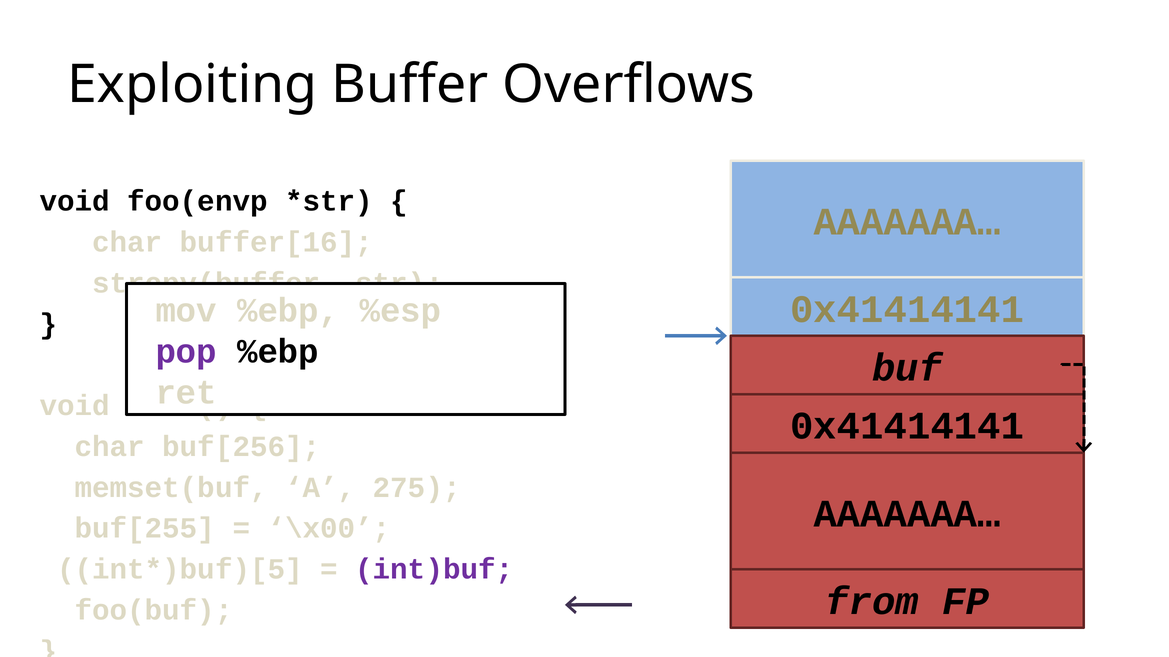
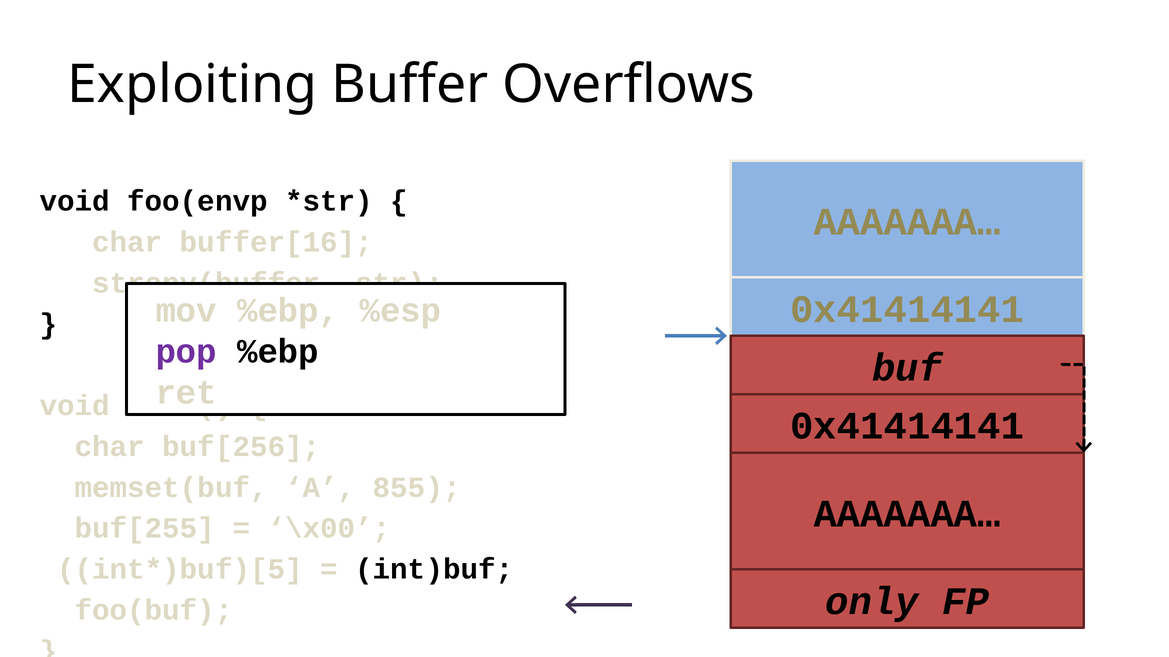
275: 275 -> 855
int)buf colour: purple -> black
from: from -> only
